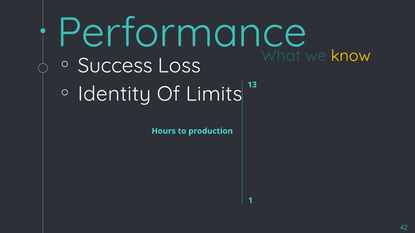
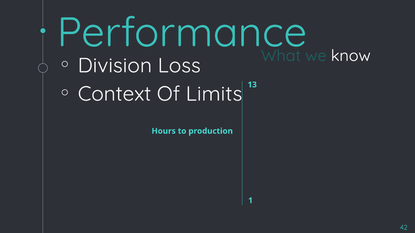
know colour: yellow -> white
Success: Success -> Division
Identity: Identity -> Context
